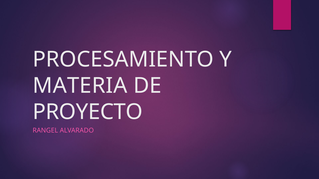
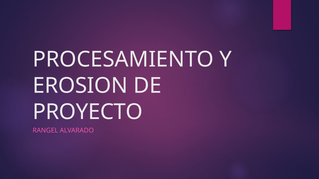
MATERIA: MATERIA -> EROSION
